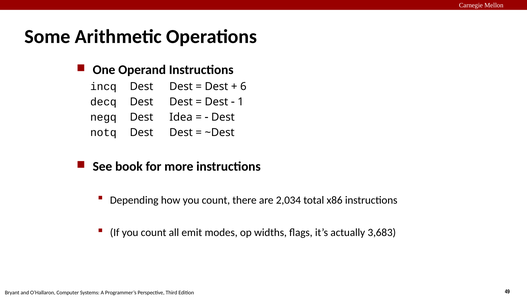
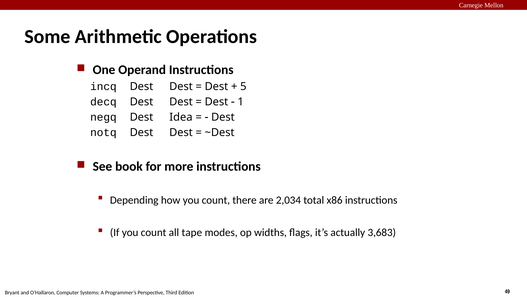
6: 6 -> 5
emit: emit -> tape
